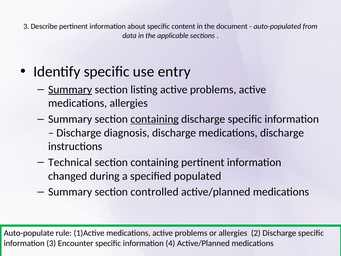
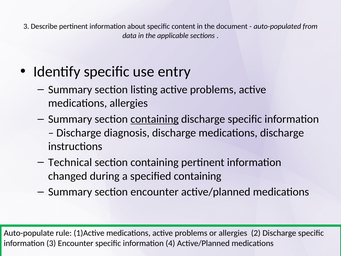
Summary at (70, 89) underline: present -> none
specified populated: populated -> containing
section controlled: controlled -> encounter
